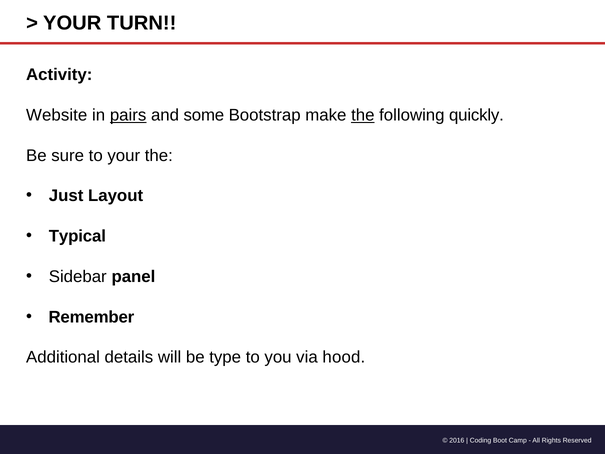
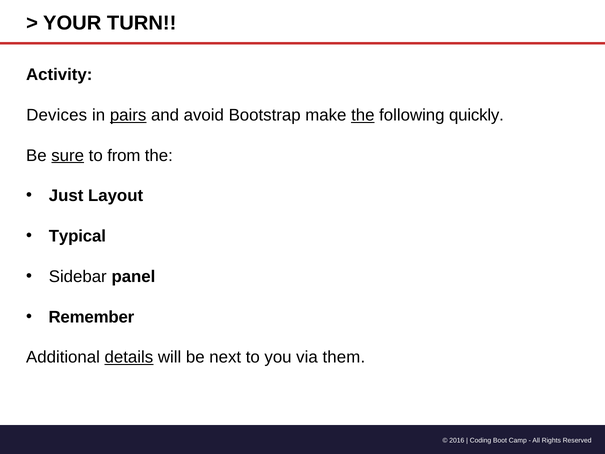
Website: Website -> Devices
some: some -> avoid
sure underline: none -> present
to your: your -> from
details underline: none -> present
type: type -> next
hood: hood -> them
